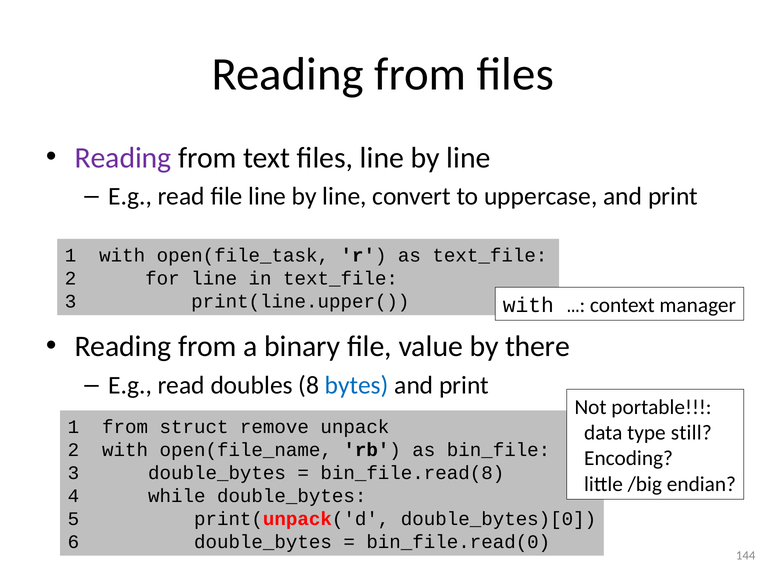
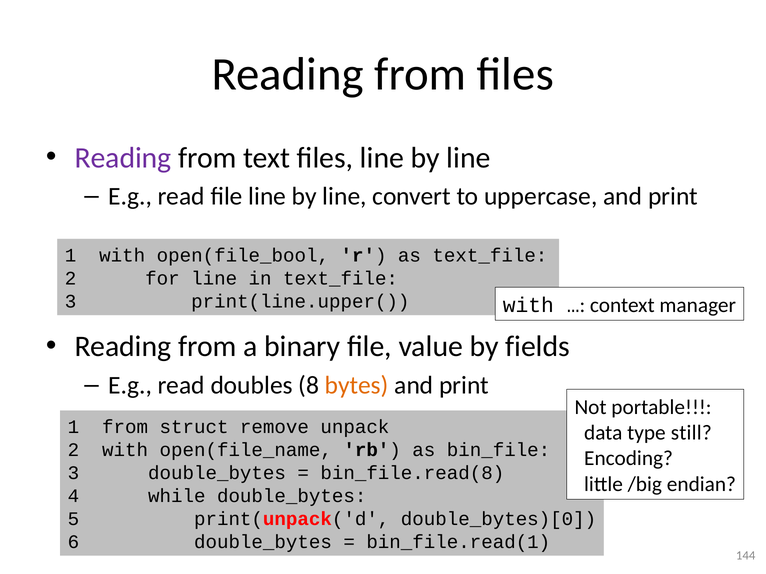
open(file_task: open(file_task -> open(file_bool
there: there -> fields
bytes colour: blue -> orange
bin_file.read(0: bin_file.read(0 -> bin_file.read(1
